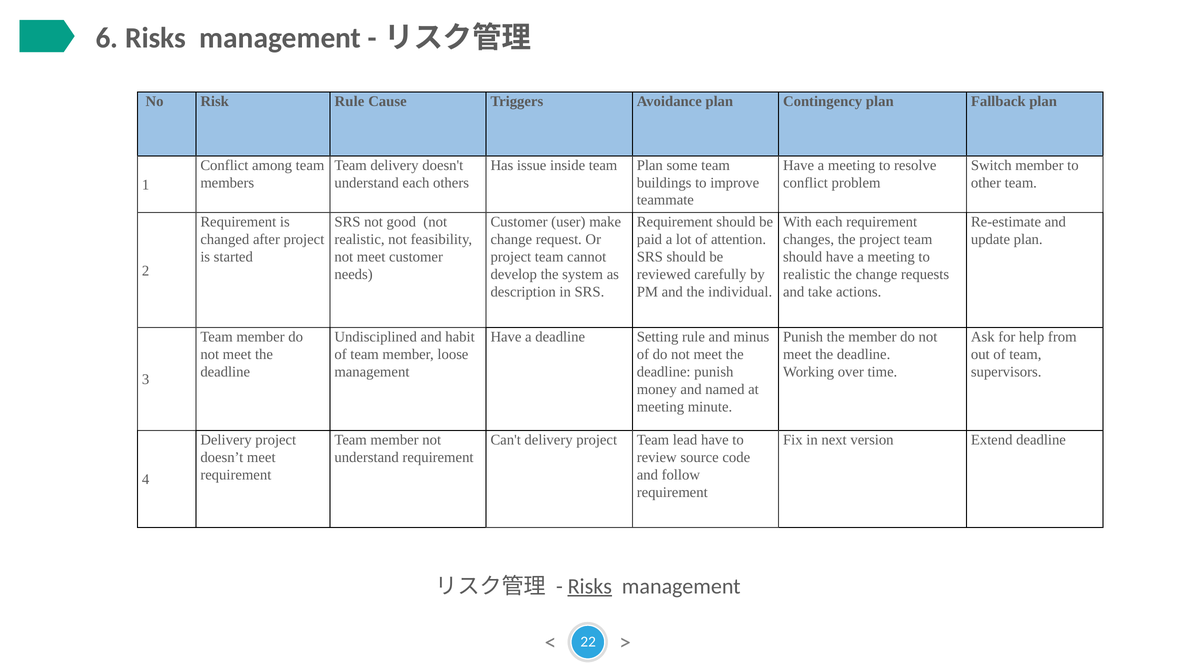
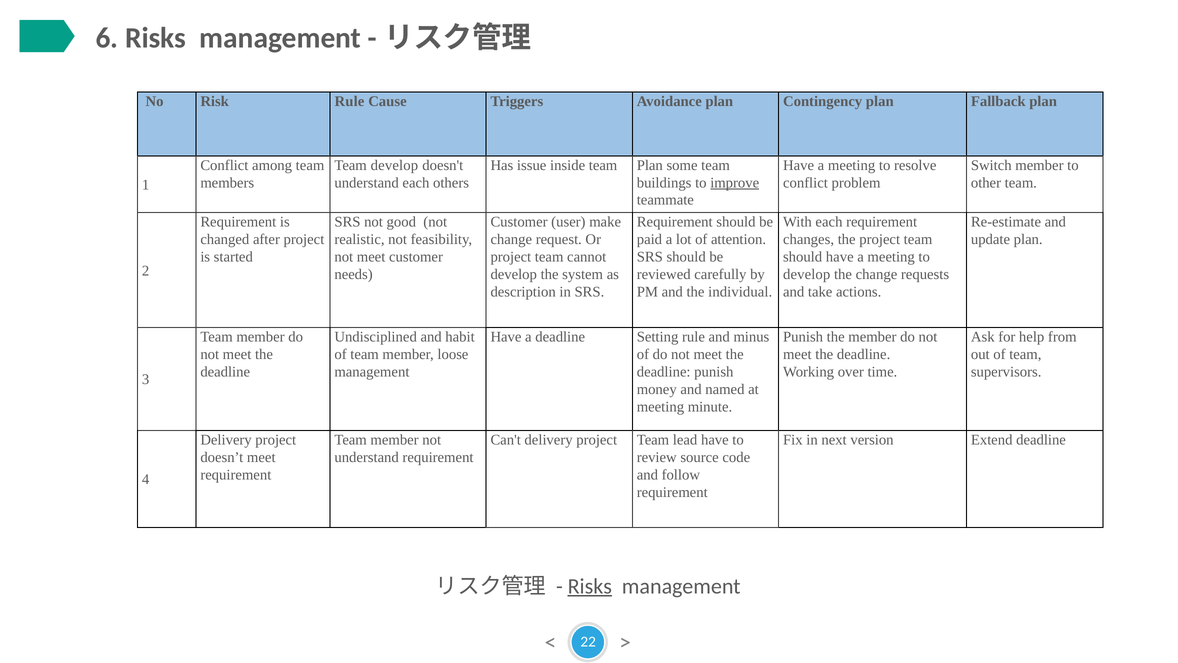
Team delivery: delivery -> develop
improve underline: none -> present
realistic at (807, 274): realistic -> develop
